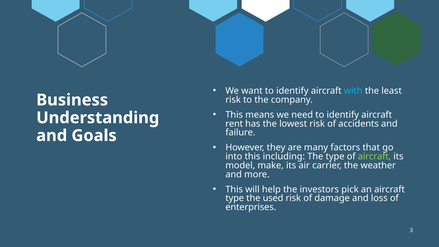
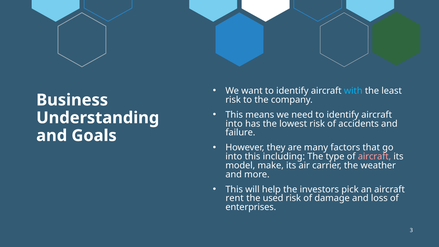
rent at (234, 124): rent -> into
aircraft at (374, 156) colour: light green -> pink
type at (235, 198): type -> rent
